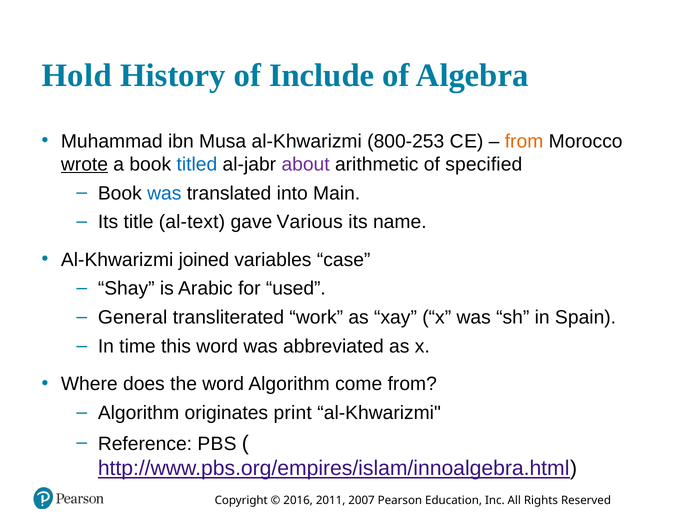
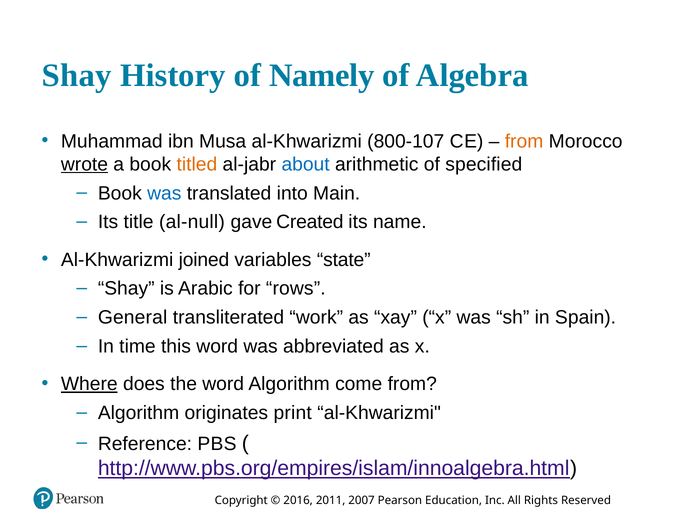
Hold at (77, 75): Hold -> Shay
Include: Include -> Namely
800-253: 800-253 -> 800-107
titled colour: blue -> orange
about colour: purple -> blue
al-text: al-text -> al-null
Various: Various -> Created
case: case -> state
used: used -> rows
Where underline: none -> present
